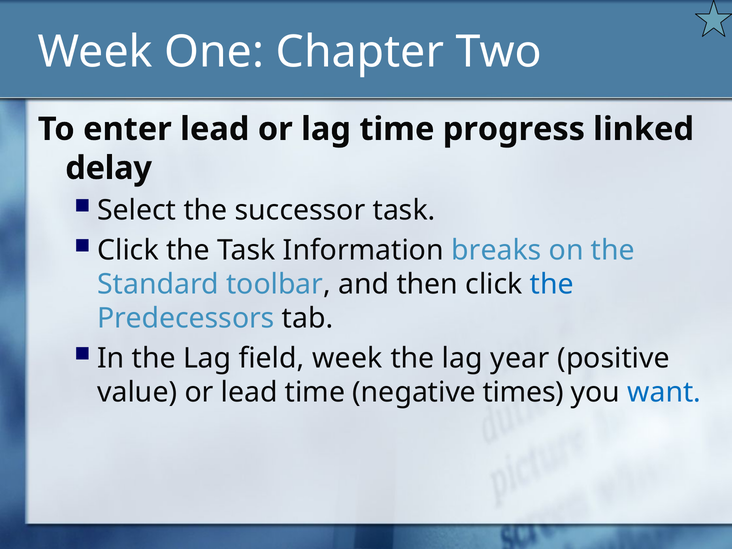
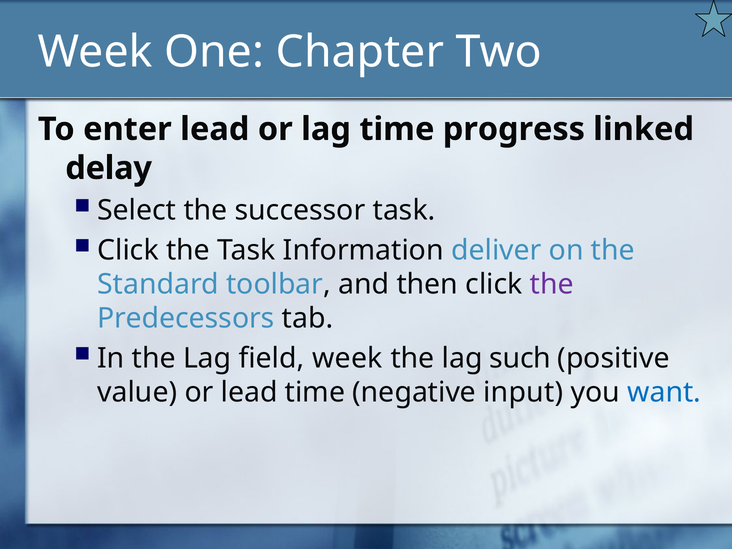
breaks: breaks -> deliver
the at (552, 284) colour: blue -> purple
year: year -> such
times: times -> input
